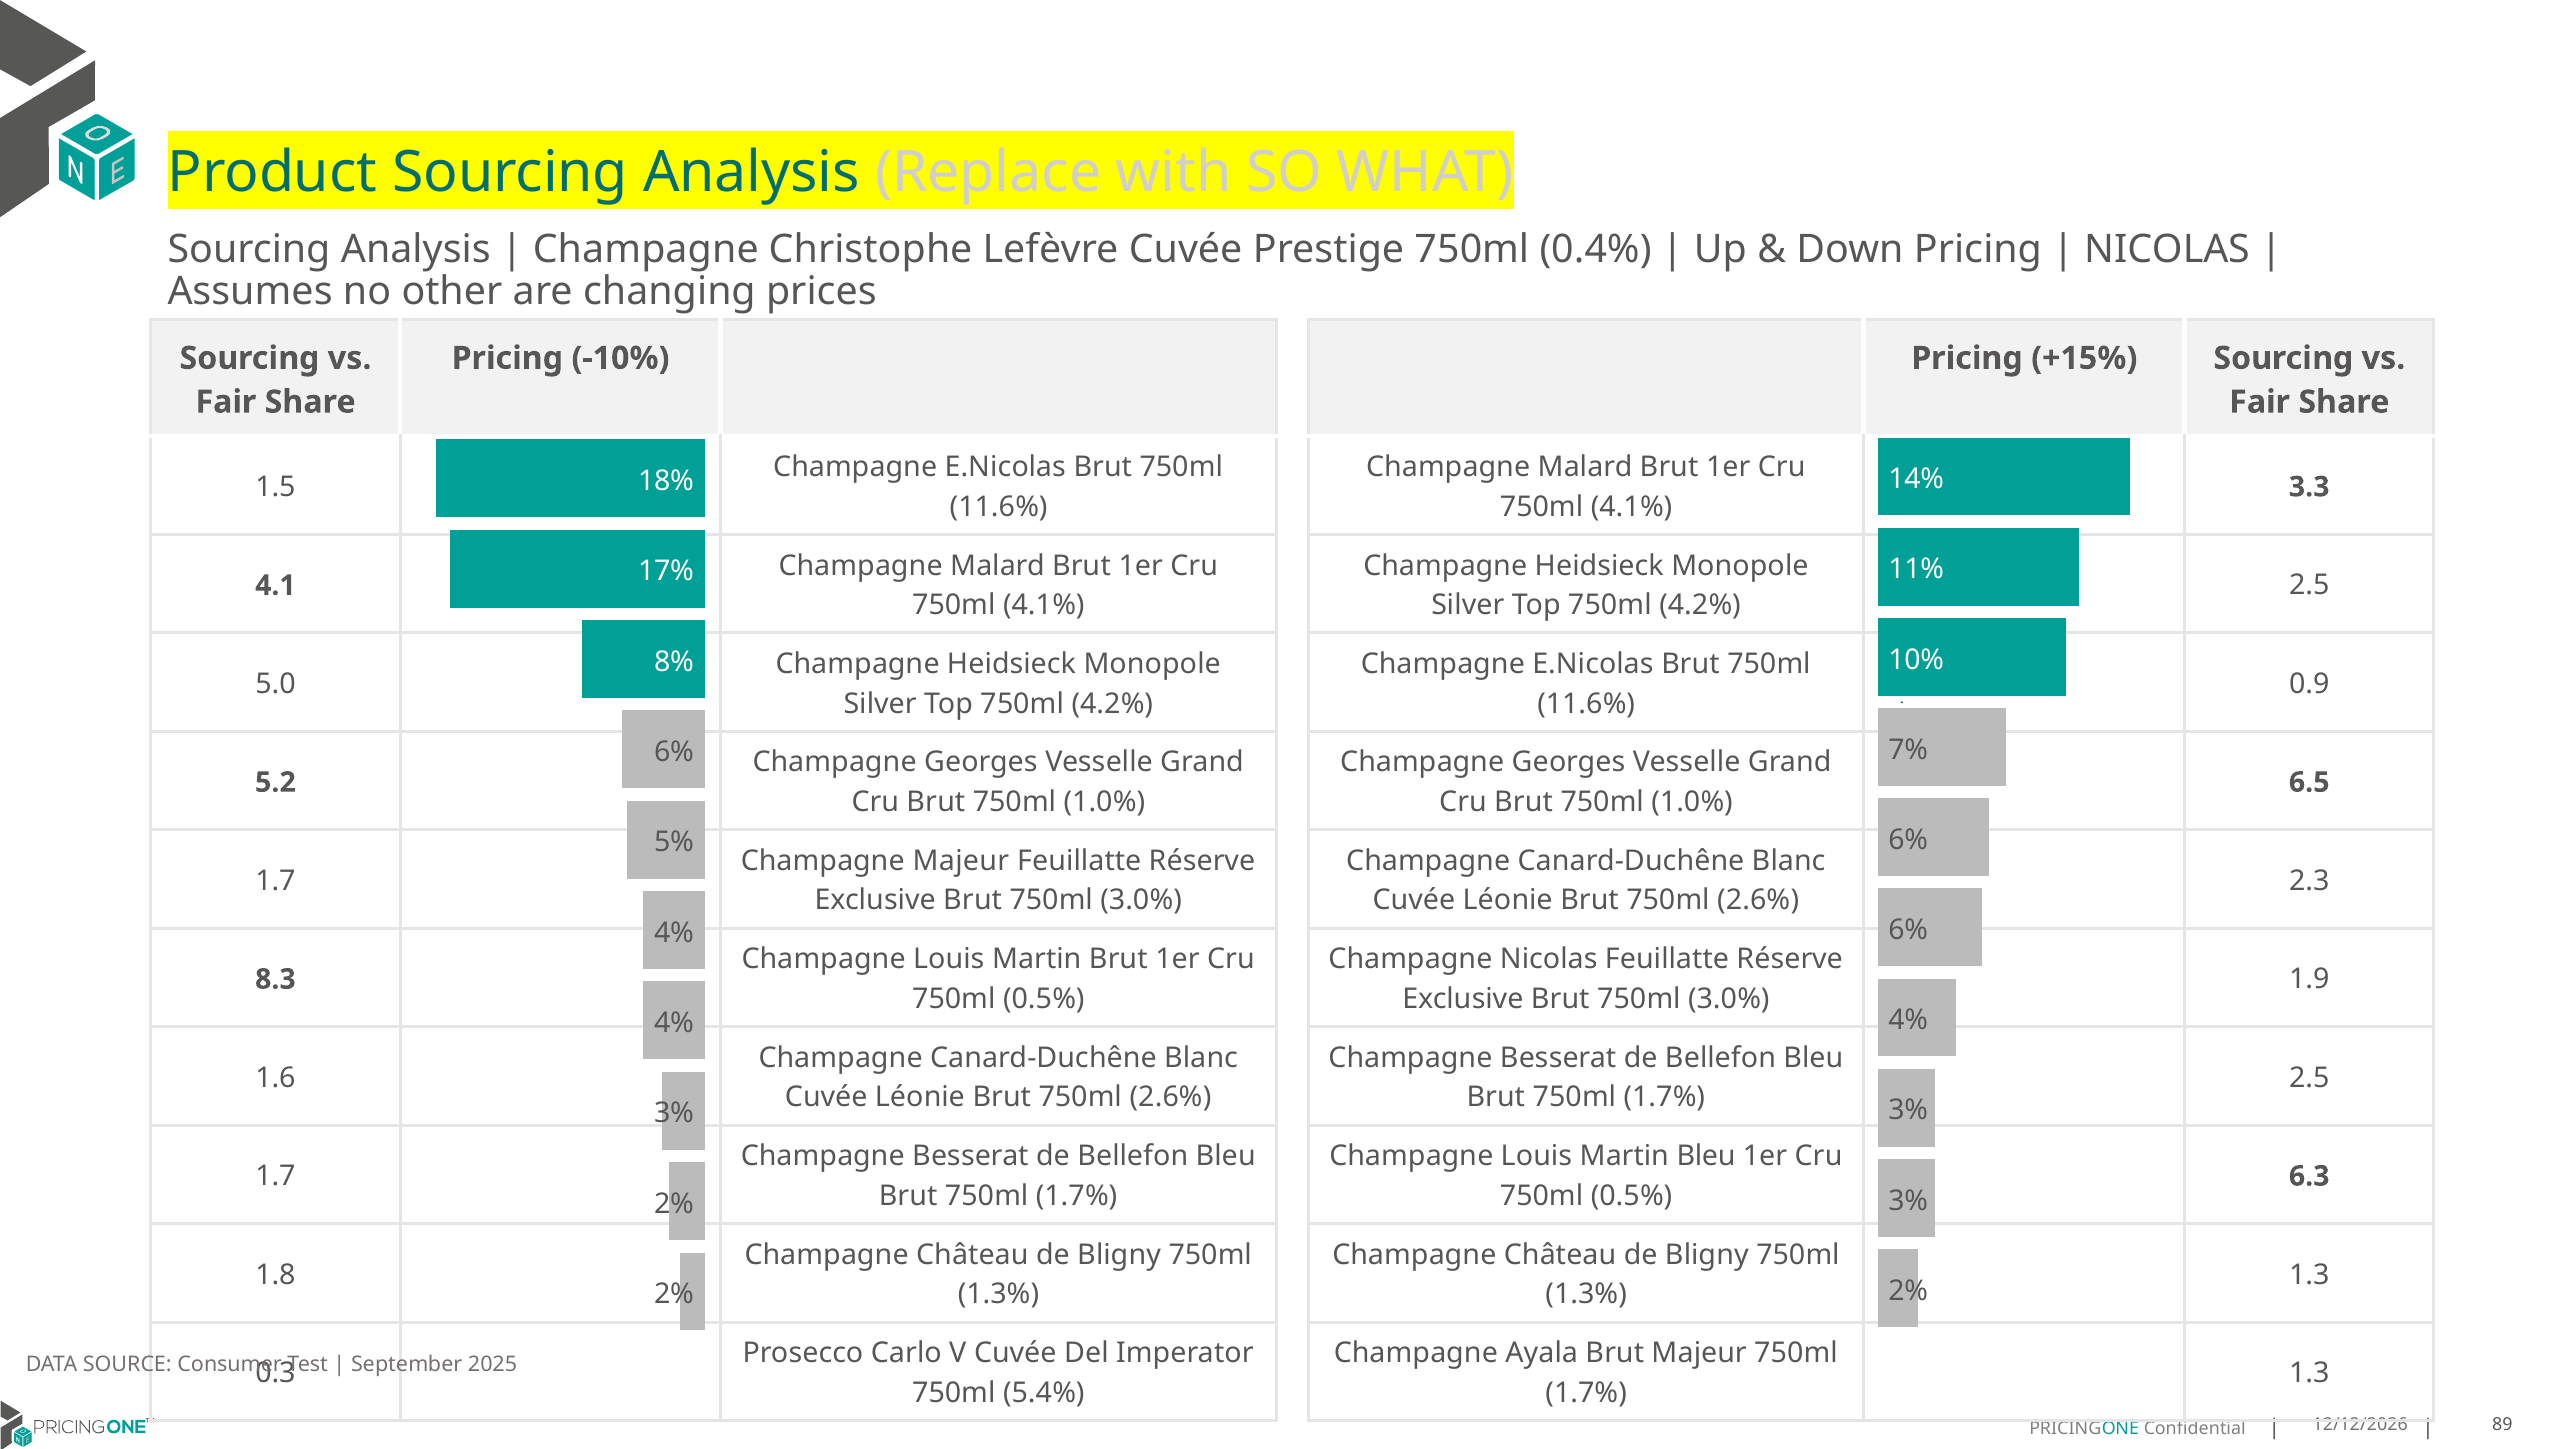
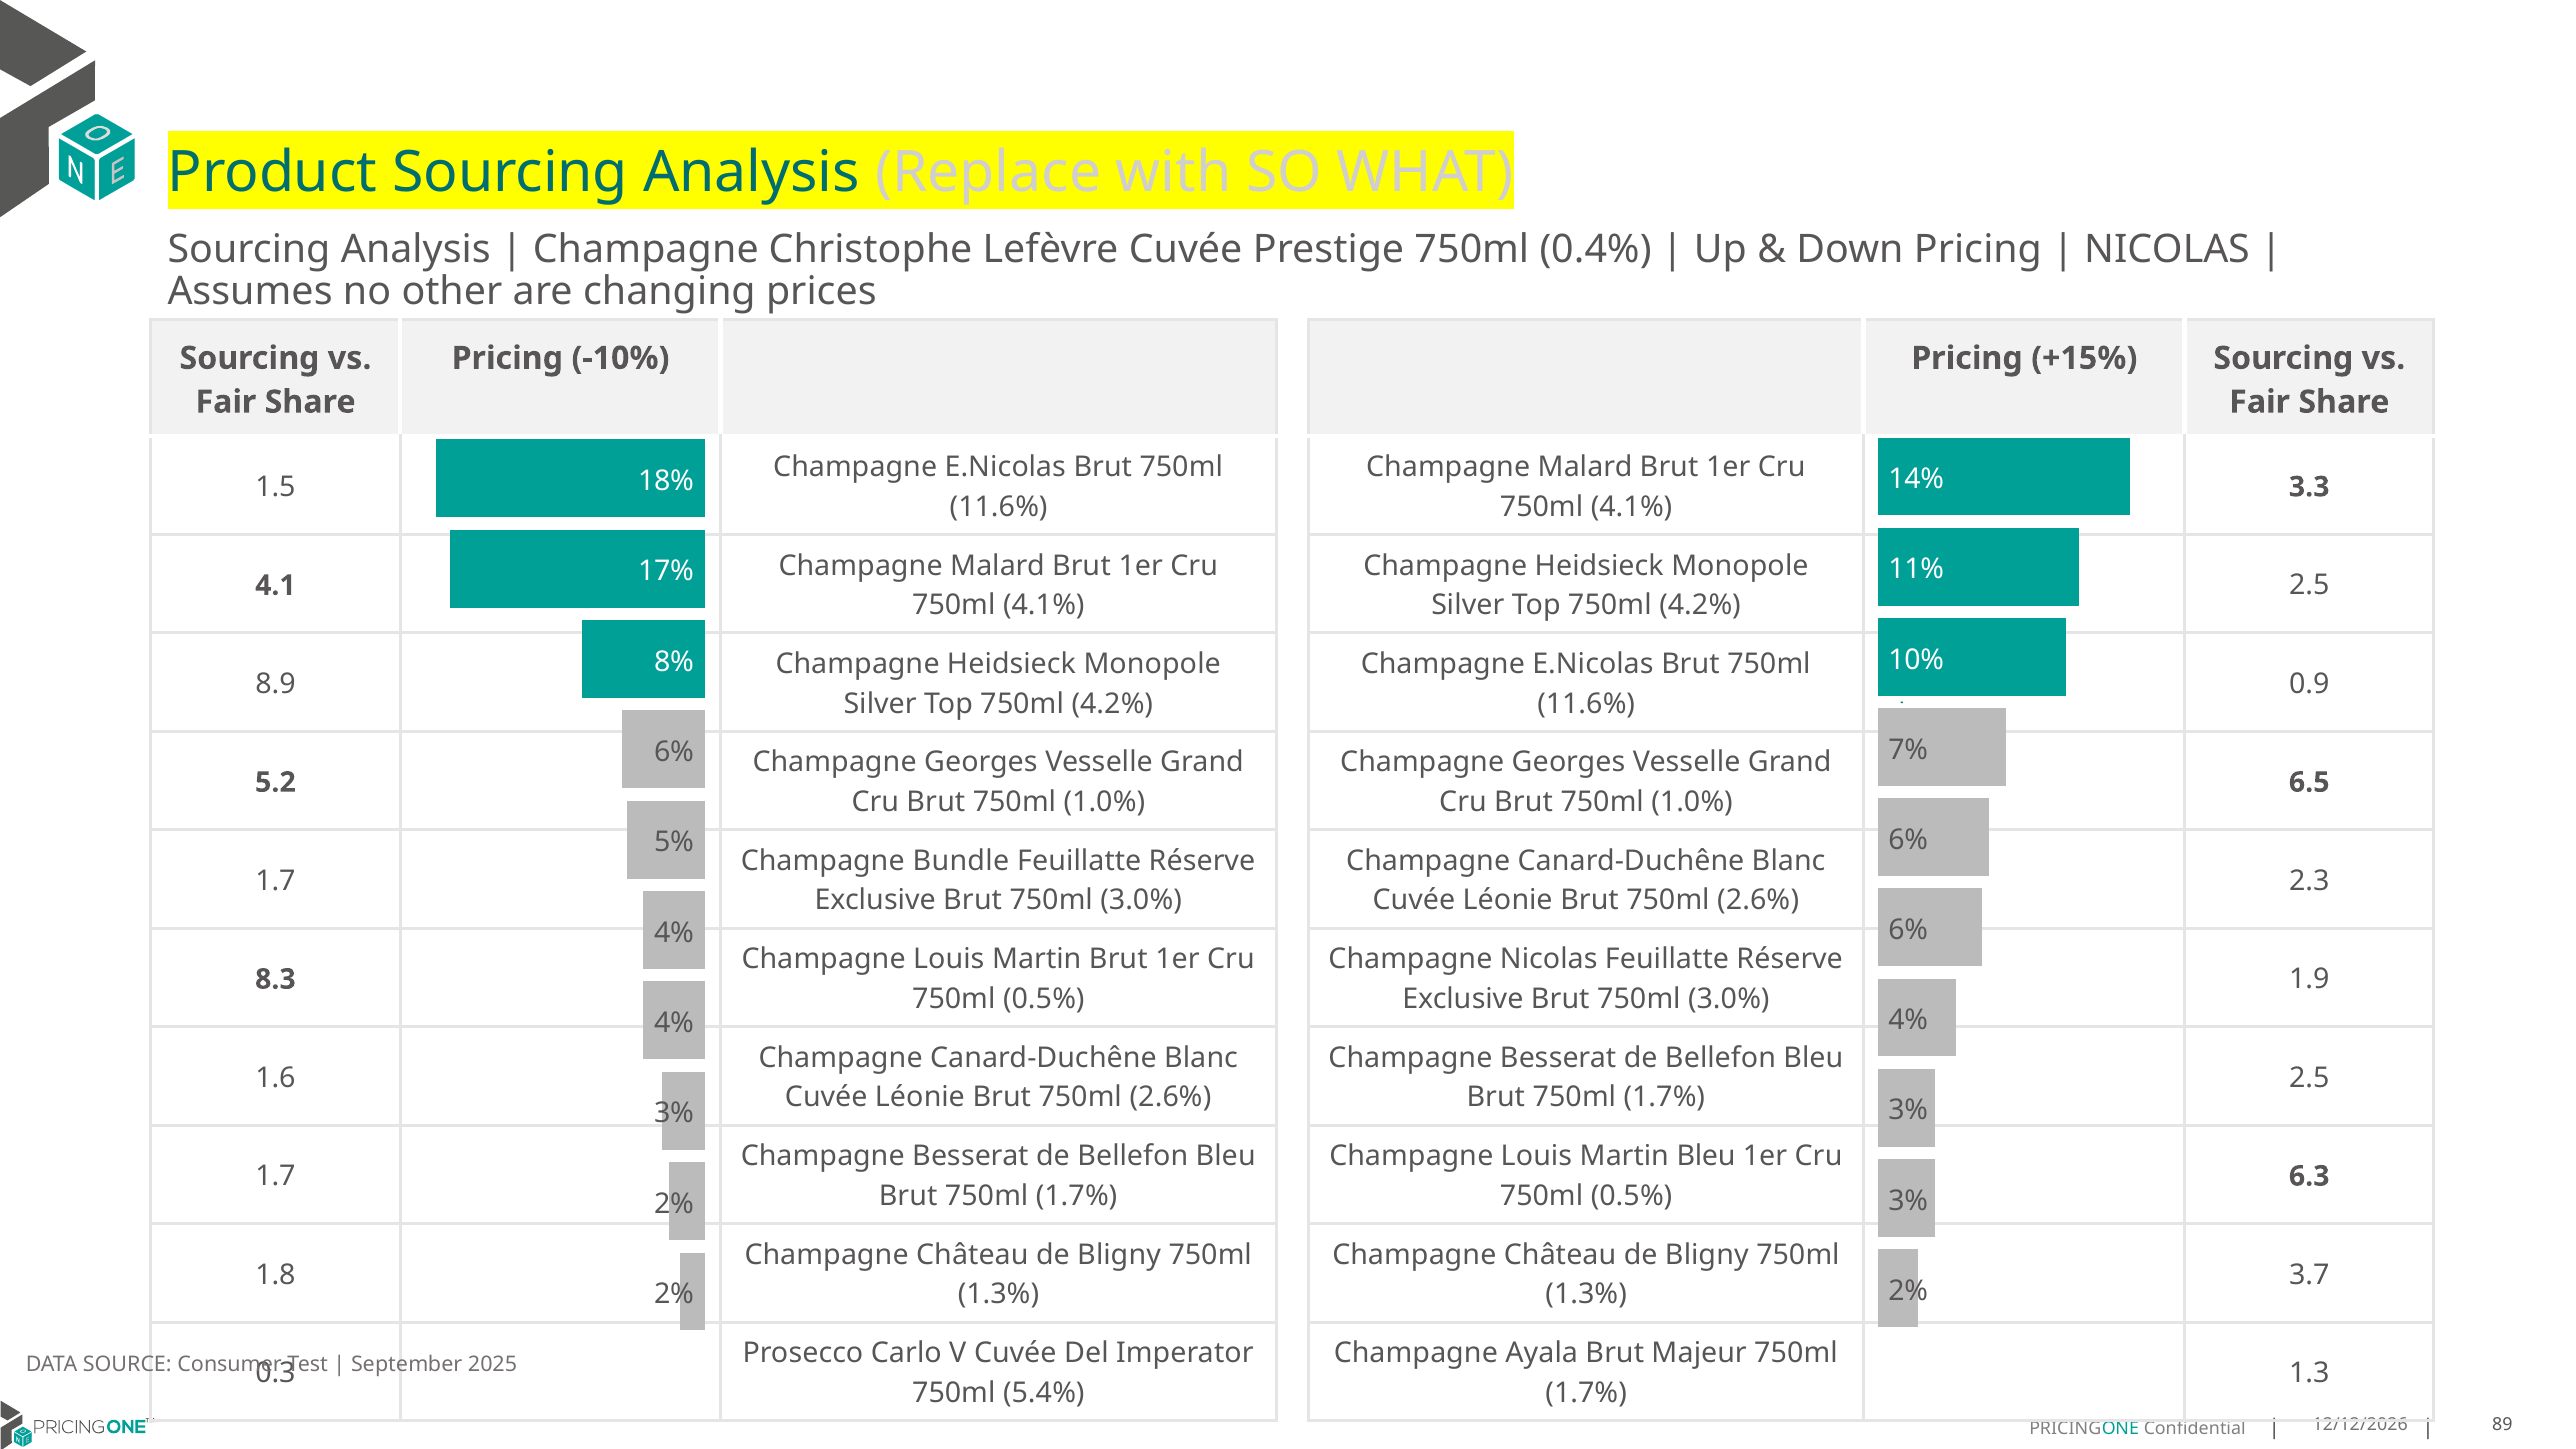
5.0: 5.0 -> 8.9
Champagne Majeur: Majeur -> Bundle
1.3 at (2309, 1275): 1.3 -> 3.7
